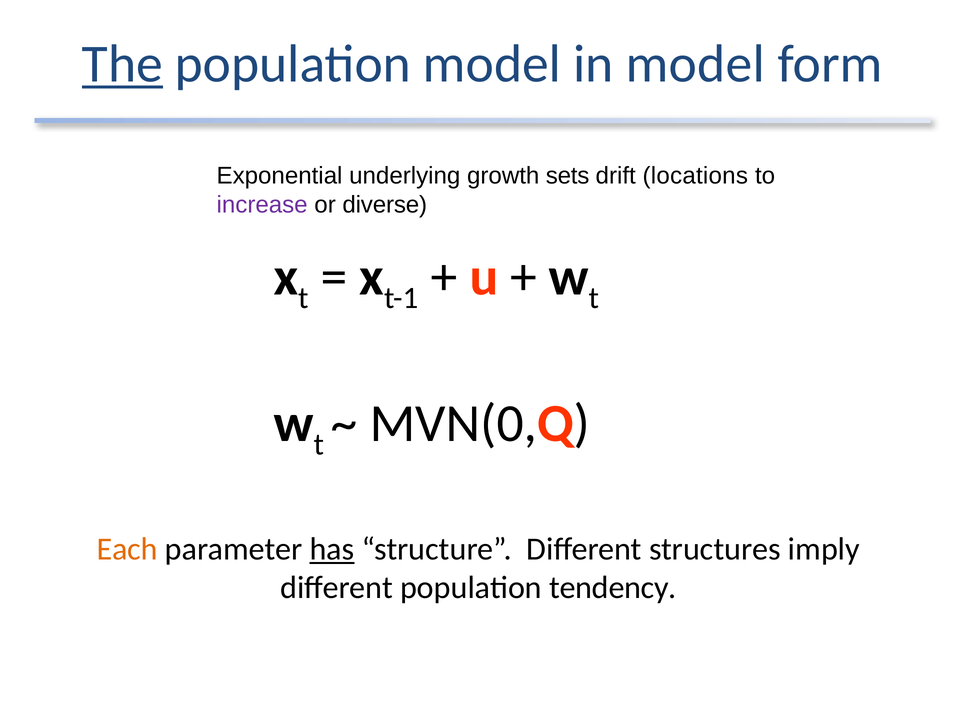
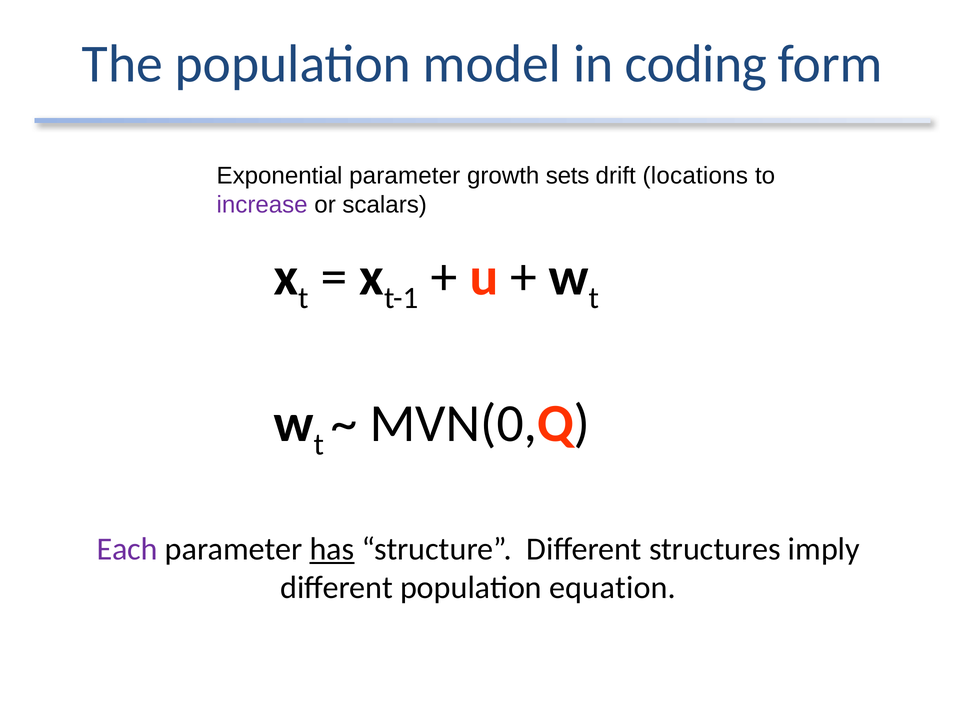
The underline: present -> none
in model: model -> coding
Exponential underlying: underlying -> parameter
diverse: diverse -> scalars
Each colour: orange -> purple
tendency: tendency -> equation
